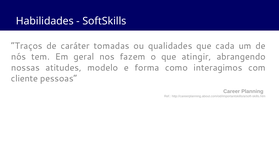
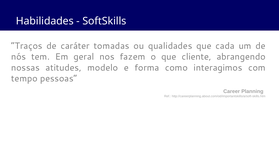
atingir: atingir -> cliente
cliente: cliente -> tempo
